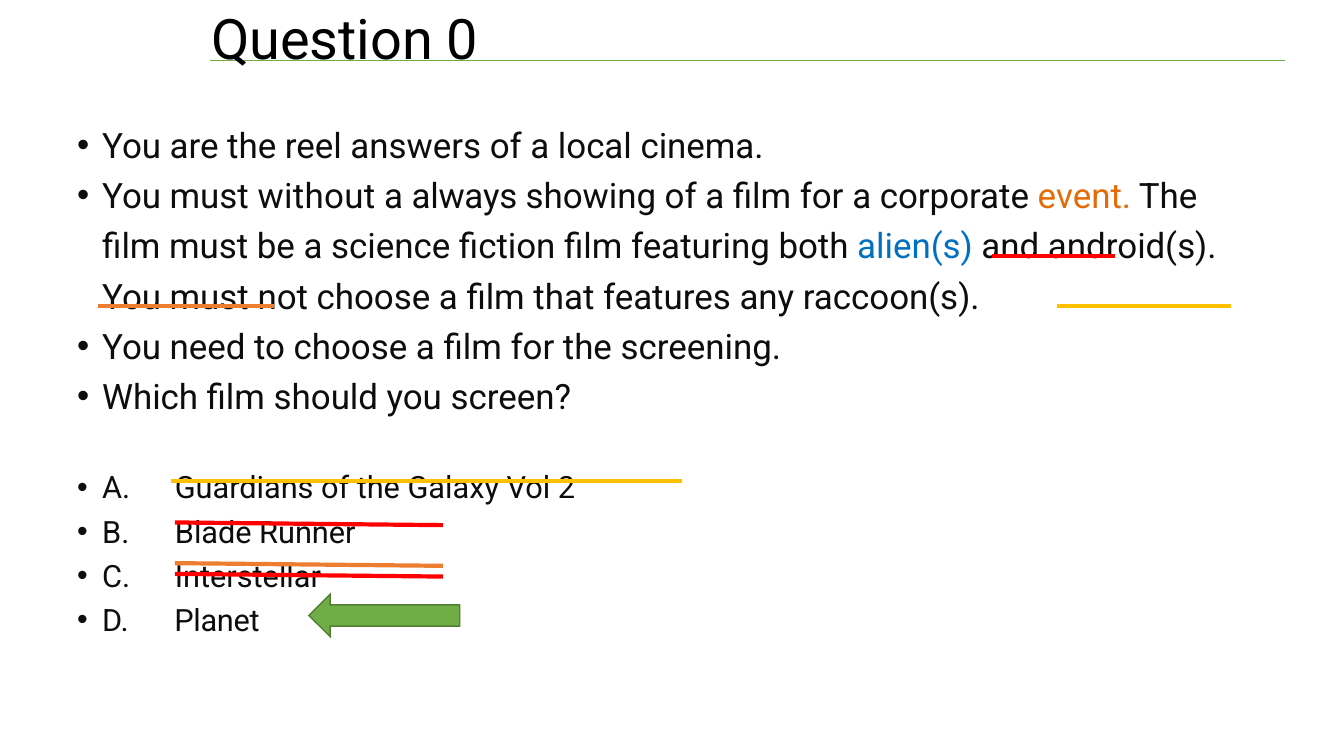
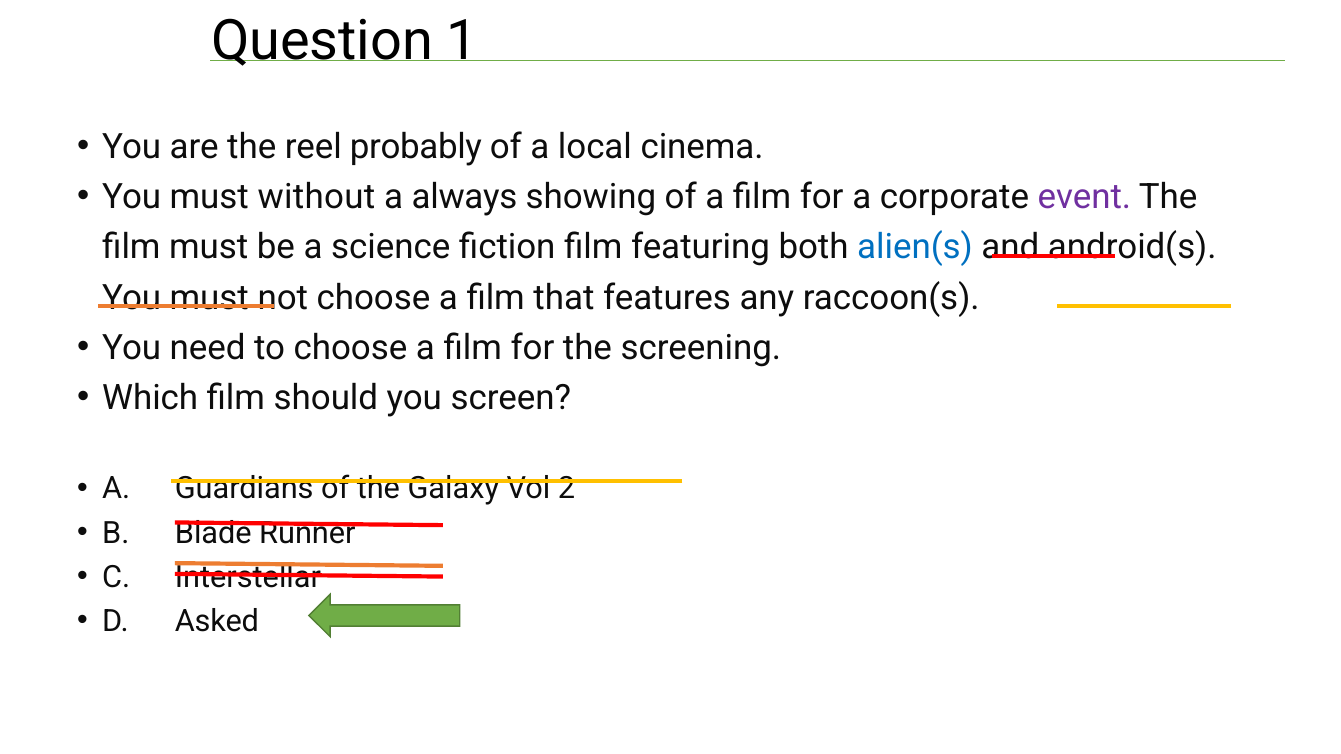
0: 0 -> 1
answers: answers -> probably
event colour: orange -> purple
Planet: Planet -> Asked
